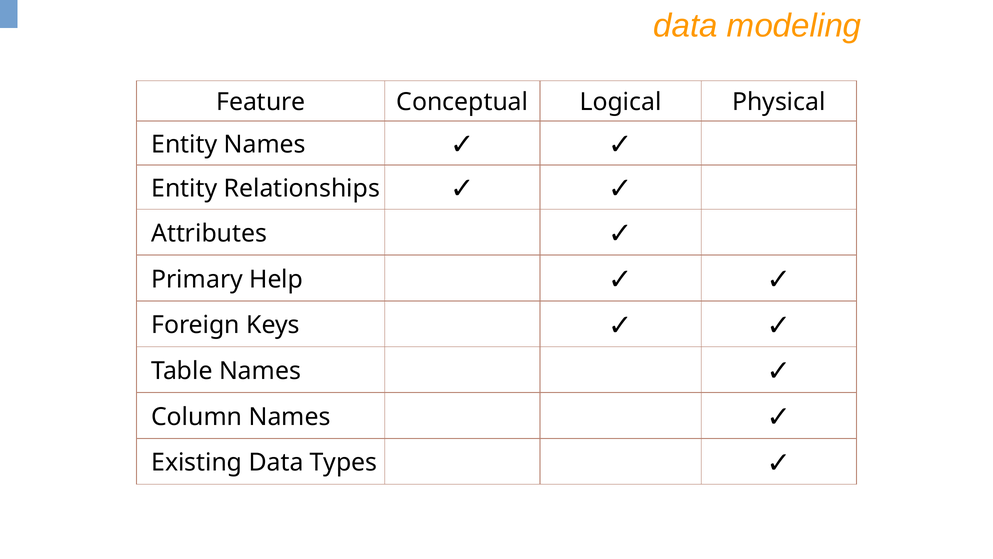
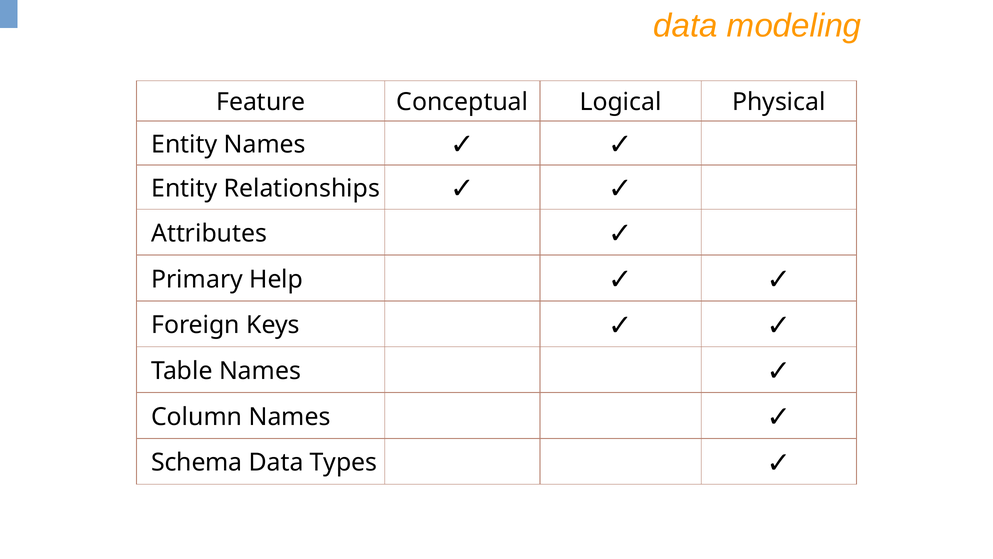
Existing: Existing -> Schema
